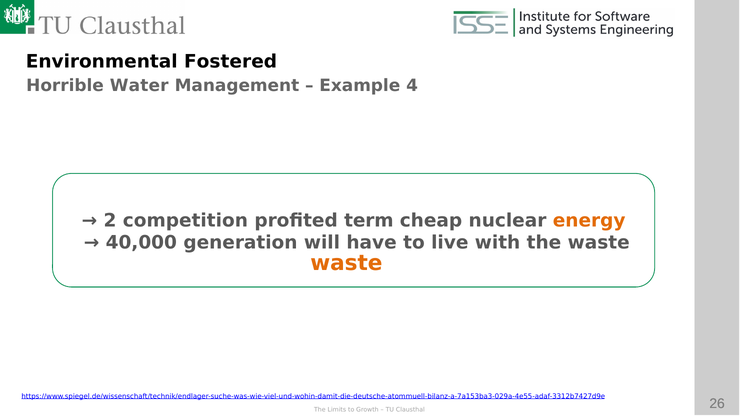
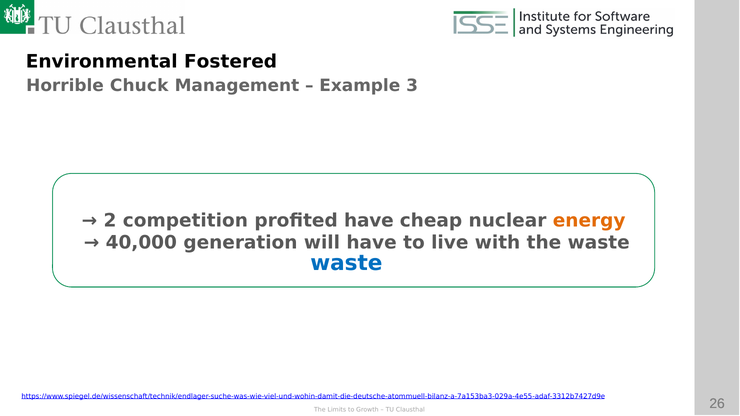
Water: Water -> Chuck
4: 4 -> 3
profited term: term -> have
waste at (346, 263) colour: orange -> blue
